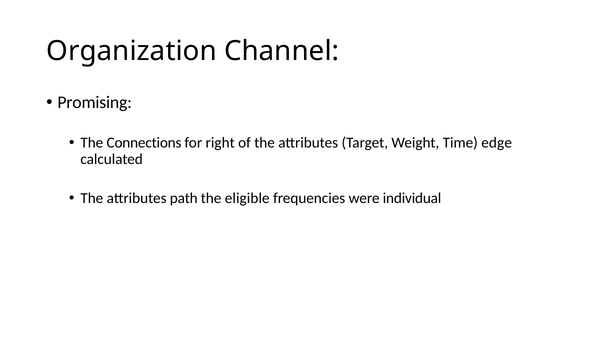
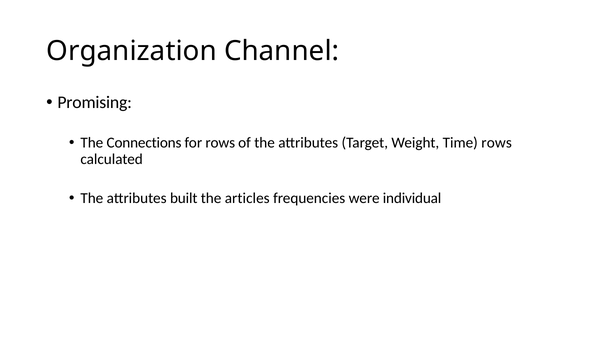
for right: right -> rows
Time edge: edge -> rows
path: path -> built
eligible: eligible -> articles
